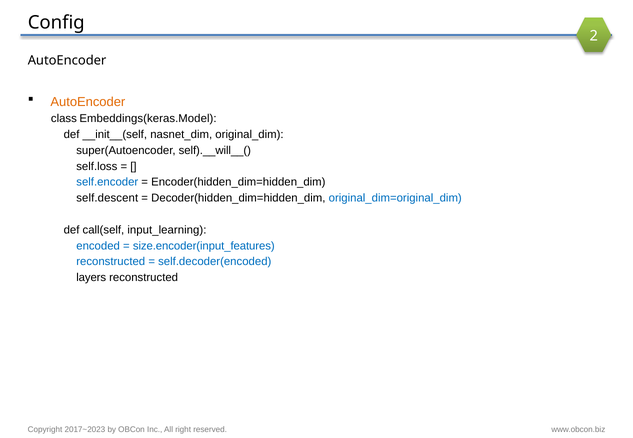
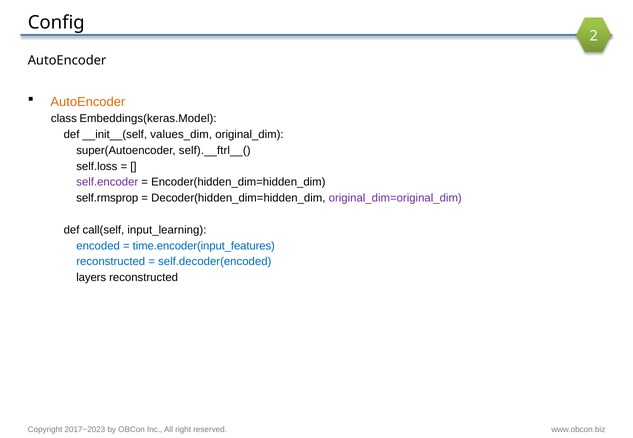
nasnet_dim: nasnet_dim -> values_dim
self).__will__(: self).__will__( -> self).__ftrl__(
self.encoder colour: blue -> purple
self.descent: self.descent -> self.rmsprop
original_dim=original_dim colour: blue -> purple
size.encoder(input_features: size.encoder(input_features -> time.encoder(input_features
